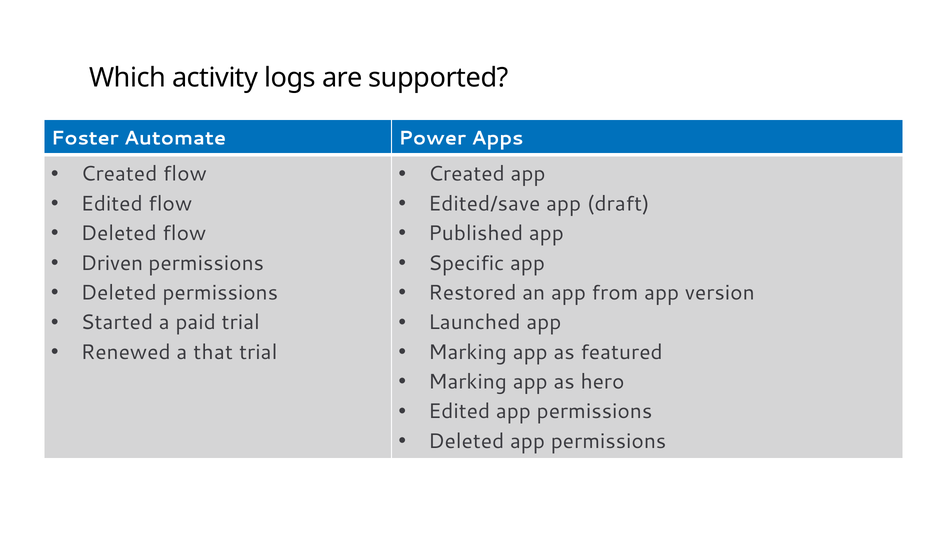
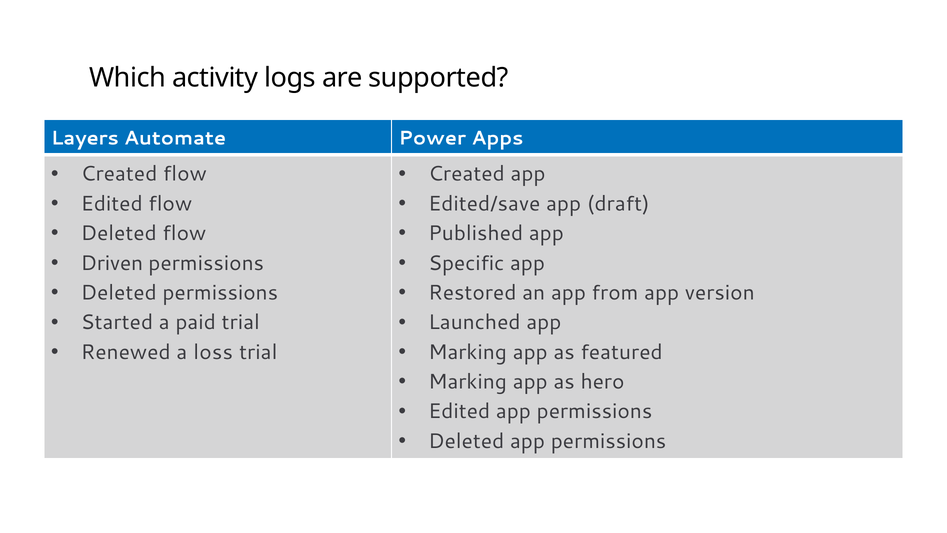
Foster: Foster -> Layers
that: that -> loss
